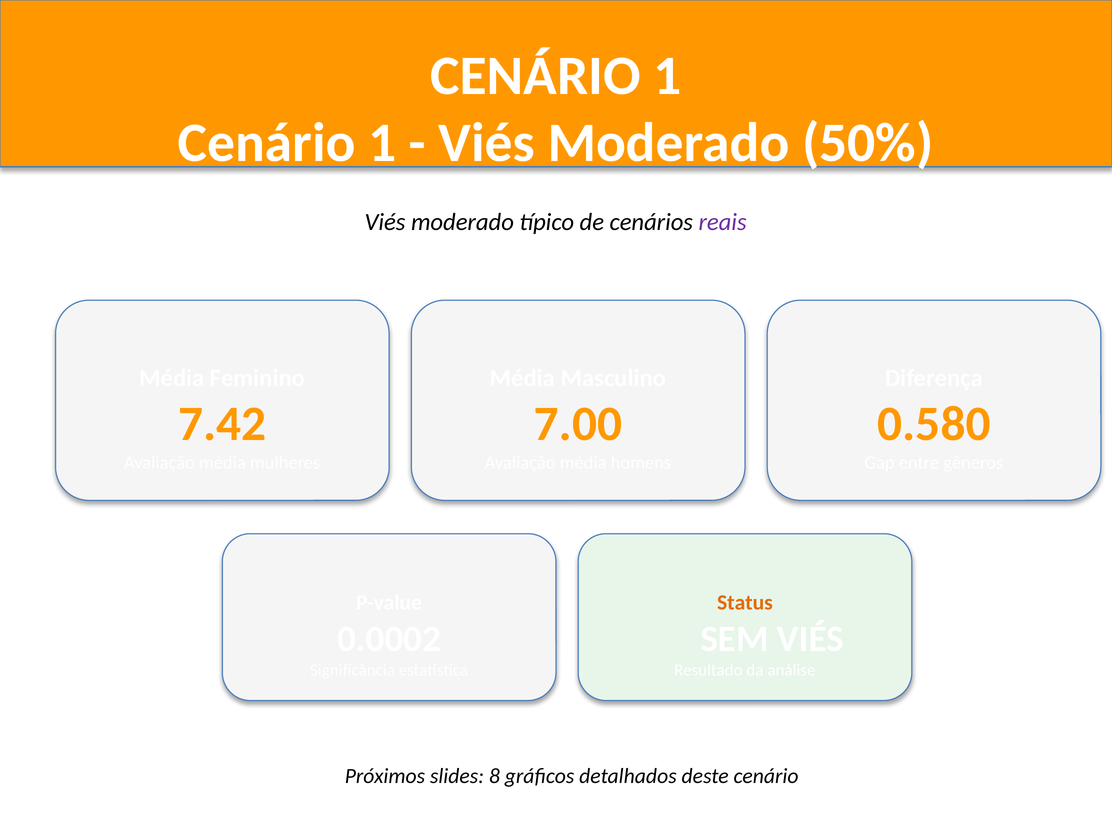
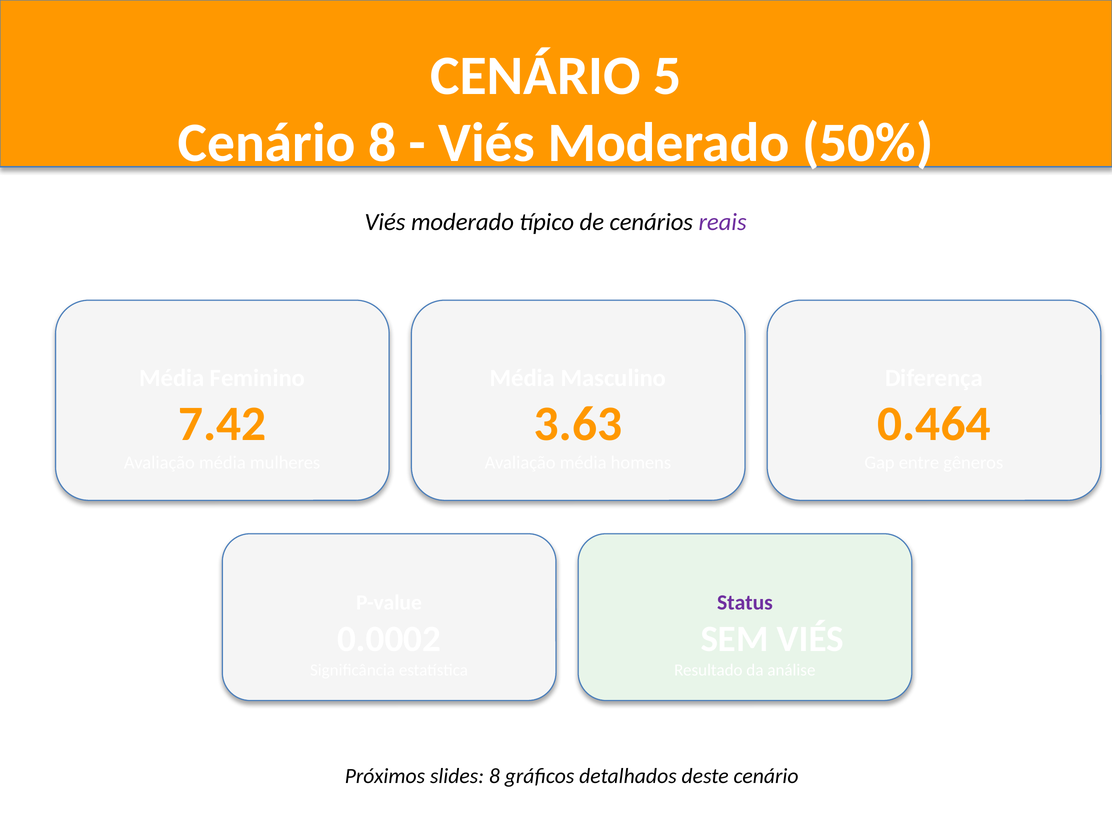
1 at (667, 76): 1 -> 5
1 at (382, 143): 1 -> 8
7.00: 7.00 -> 3.63
0.580: 0.580 -> 0.464
Status colour: orange -> purple
